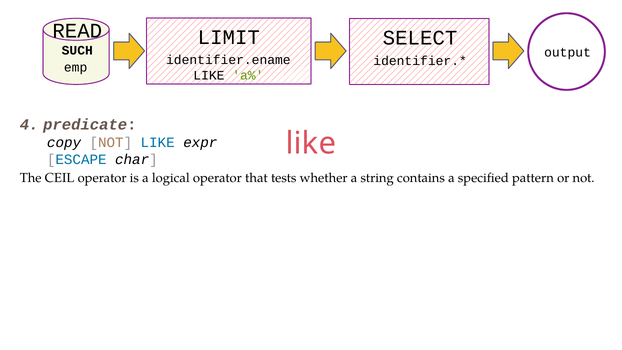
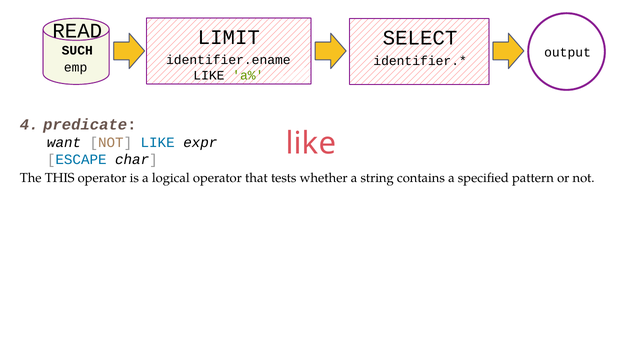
copy: copy -> want
CEIL: CEIL -> THIS
